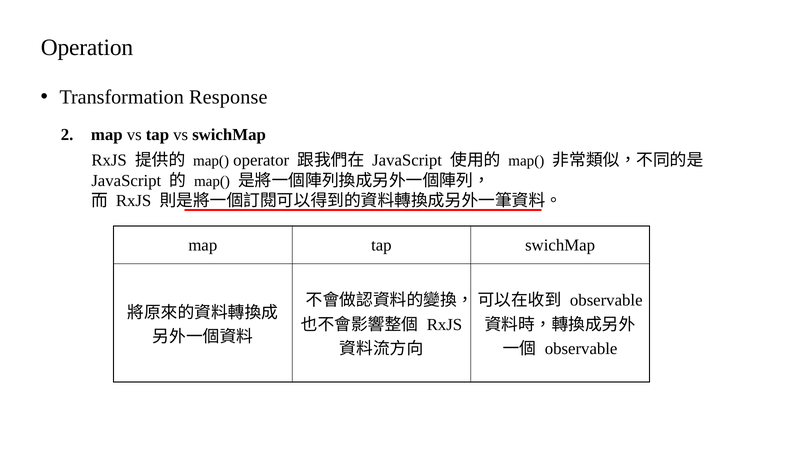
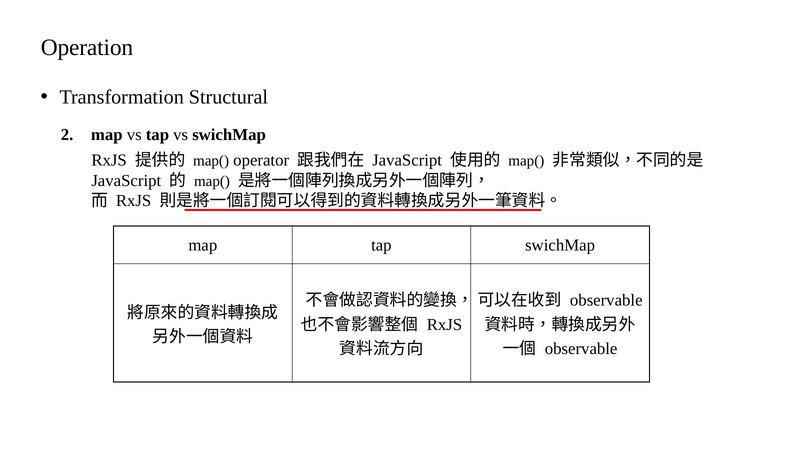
Response: Response -> Structural
